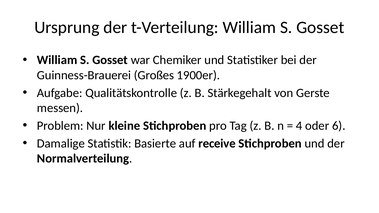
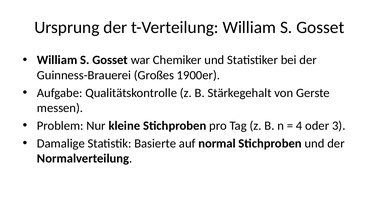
6: 6 -> 3
receive: receive -> normal
